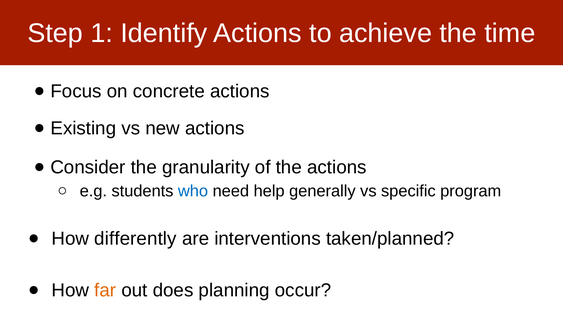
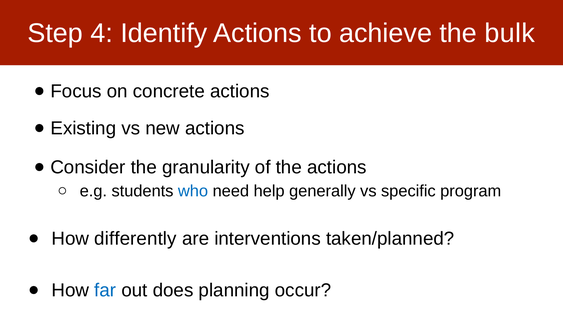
1: 1 -> 4
time: time -> bulk
far colour: orange -> blue
